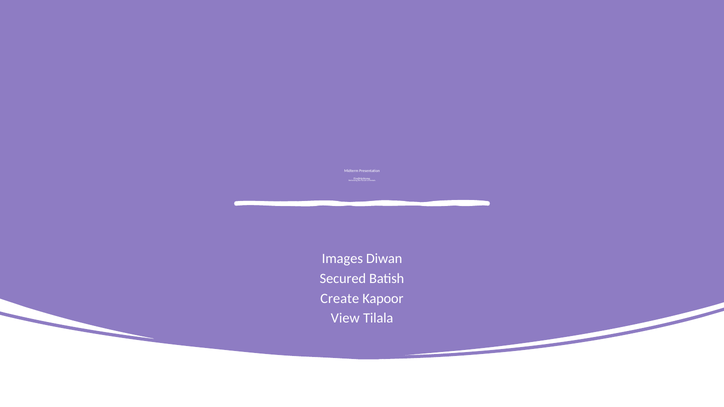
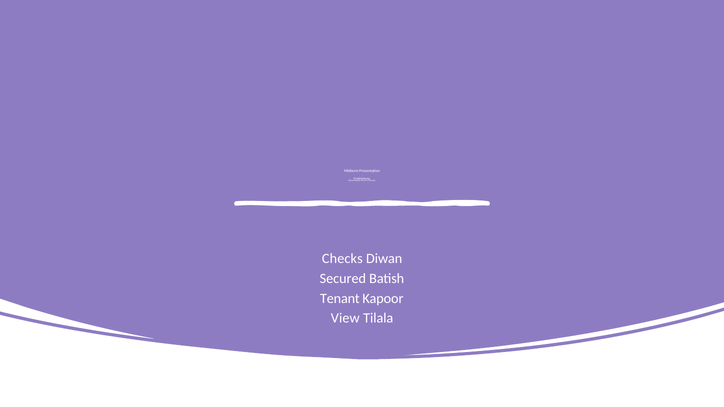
Images: Images -> Checks
Create: Create -> Tenant
